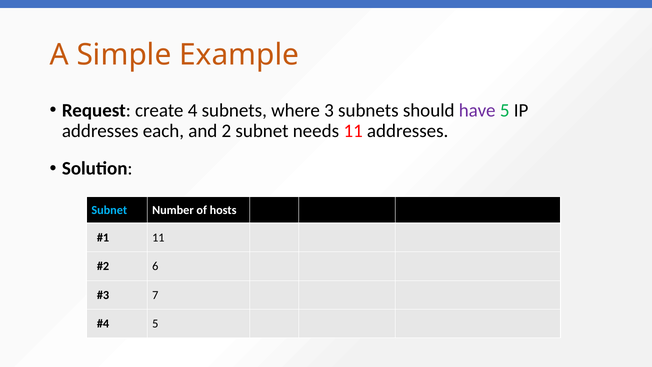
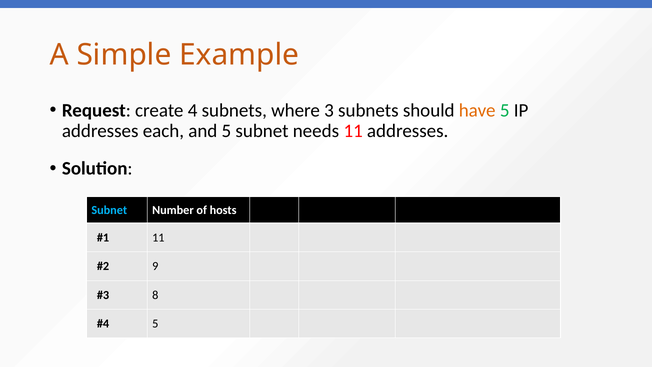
have colour: purple -> orange
and 2: 2 -> 5
6: 6 -> 9
7: 7 -> 8
